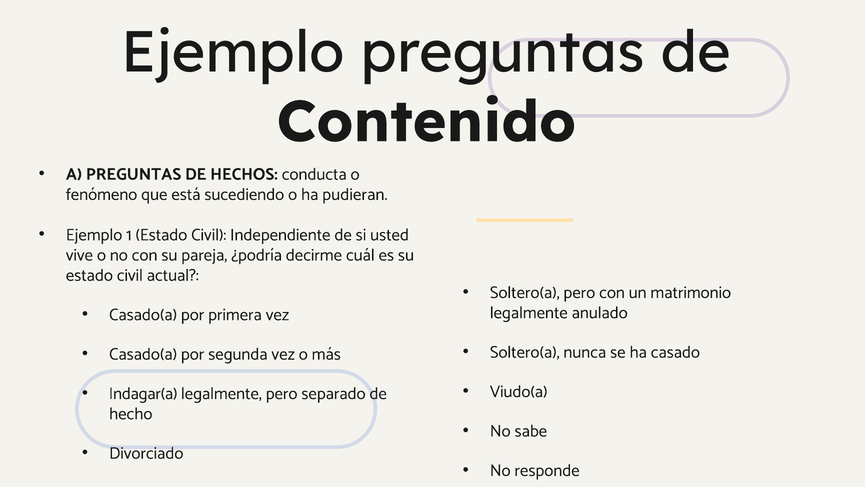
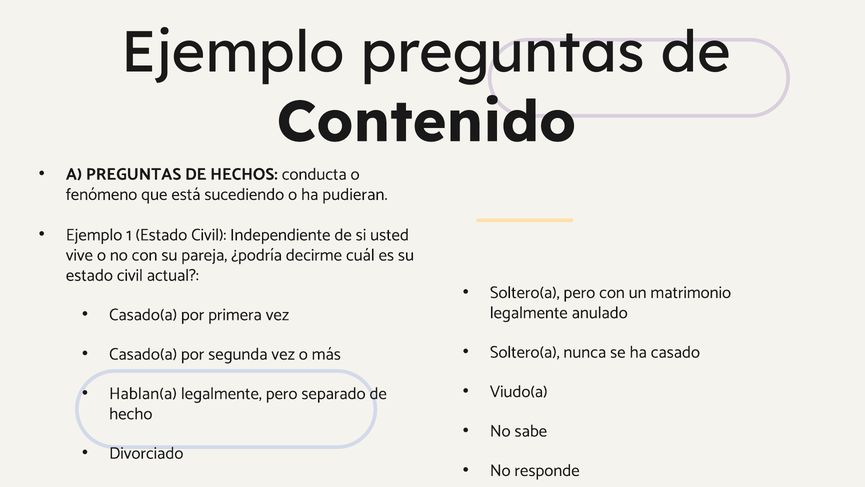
Indagar(a: Indagar(a -> Hablan(a
